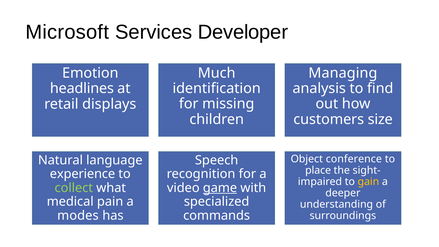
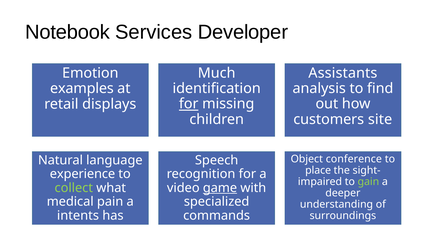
Microsoft: Microsoft -> Notebook
Managing: Managing -> Assistants
headlines: headlines -> examples
for at (189, 104) underline: none -> present
size: size -> site
gain colour: yellow -> light green
modes: modes -> intents
